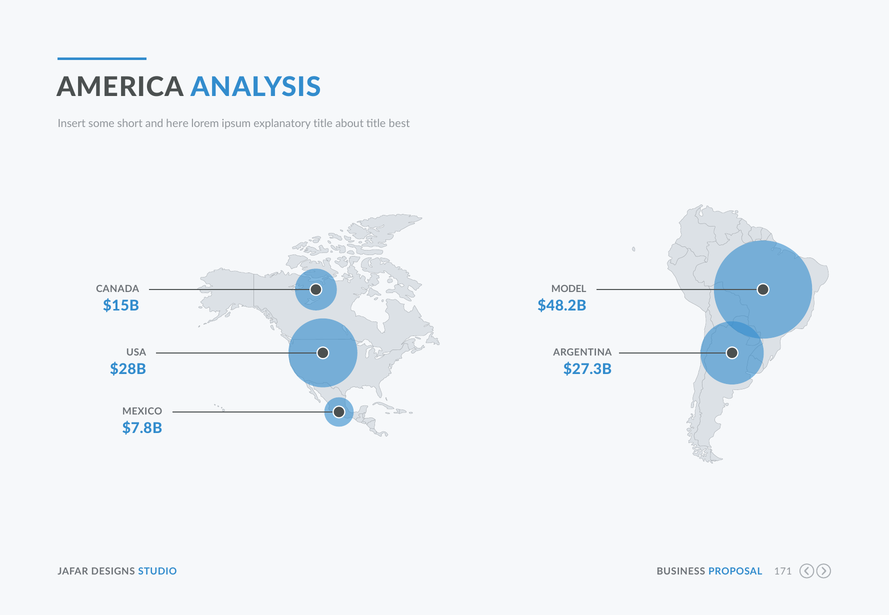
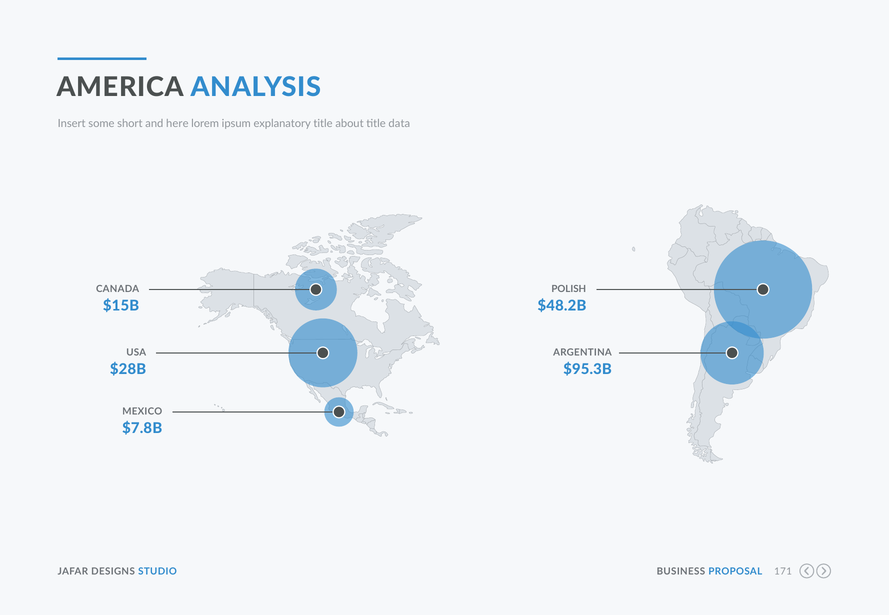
best: best -> data
MODEL: MODEL -> POLISH
$27.3B: $27.3B -> $95.3B
